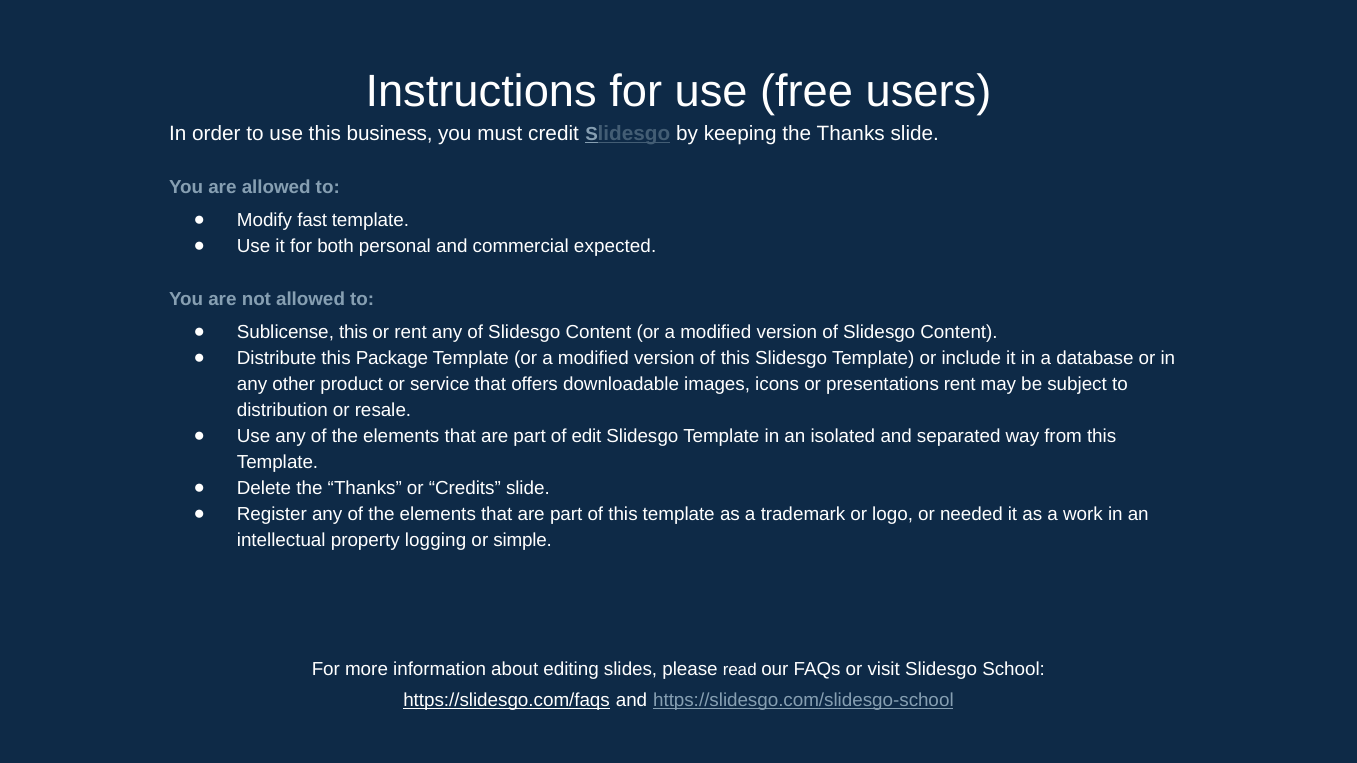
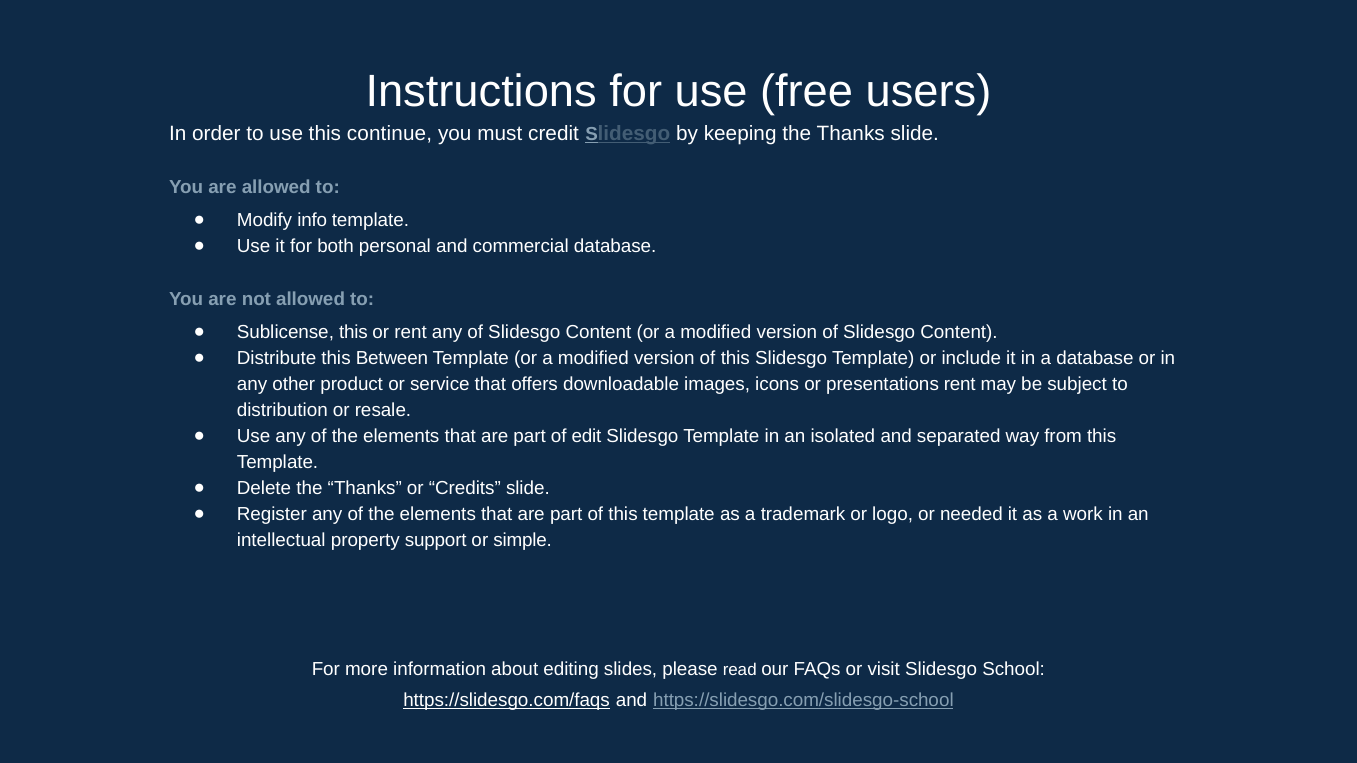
business: business -> continue
fast: fast -> info
commercial expected: expected -> database
Package: Package -> Between
logging: logging -> support
